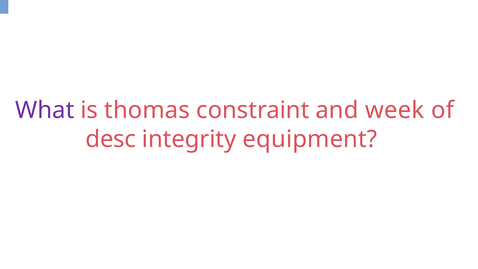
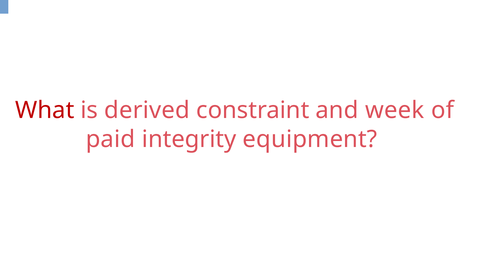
What colour: purple -> red
thomas: thomas -> derived
desc: desc -> paid
